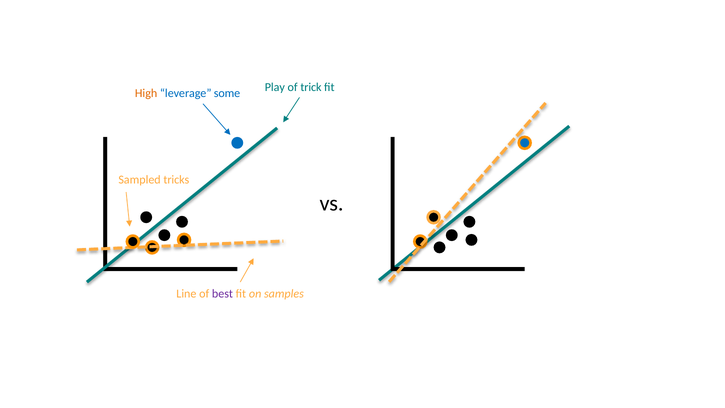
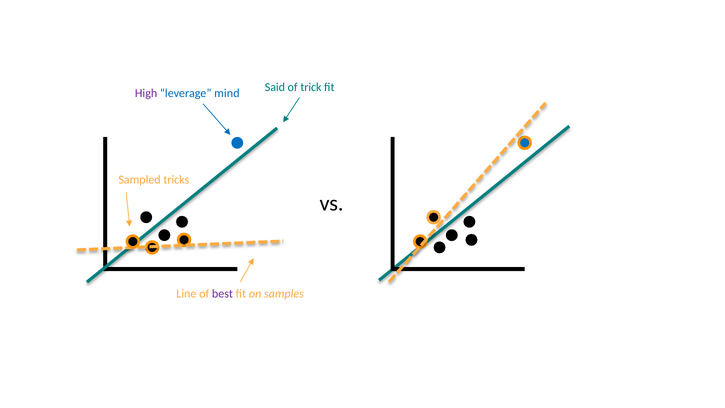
Play: Play -> Said
High colour: orange -> purple
some: some -> mind
